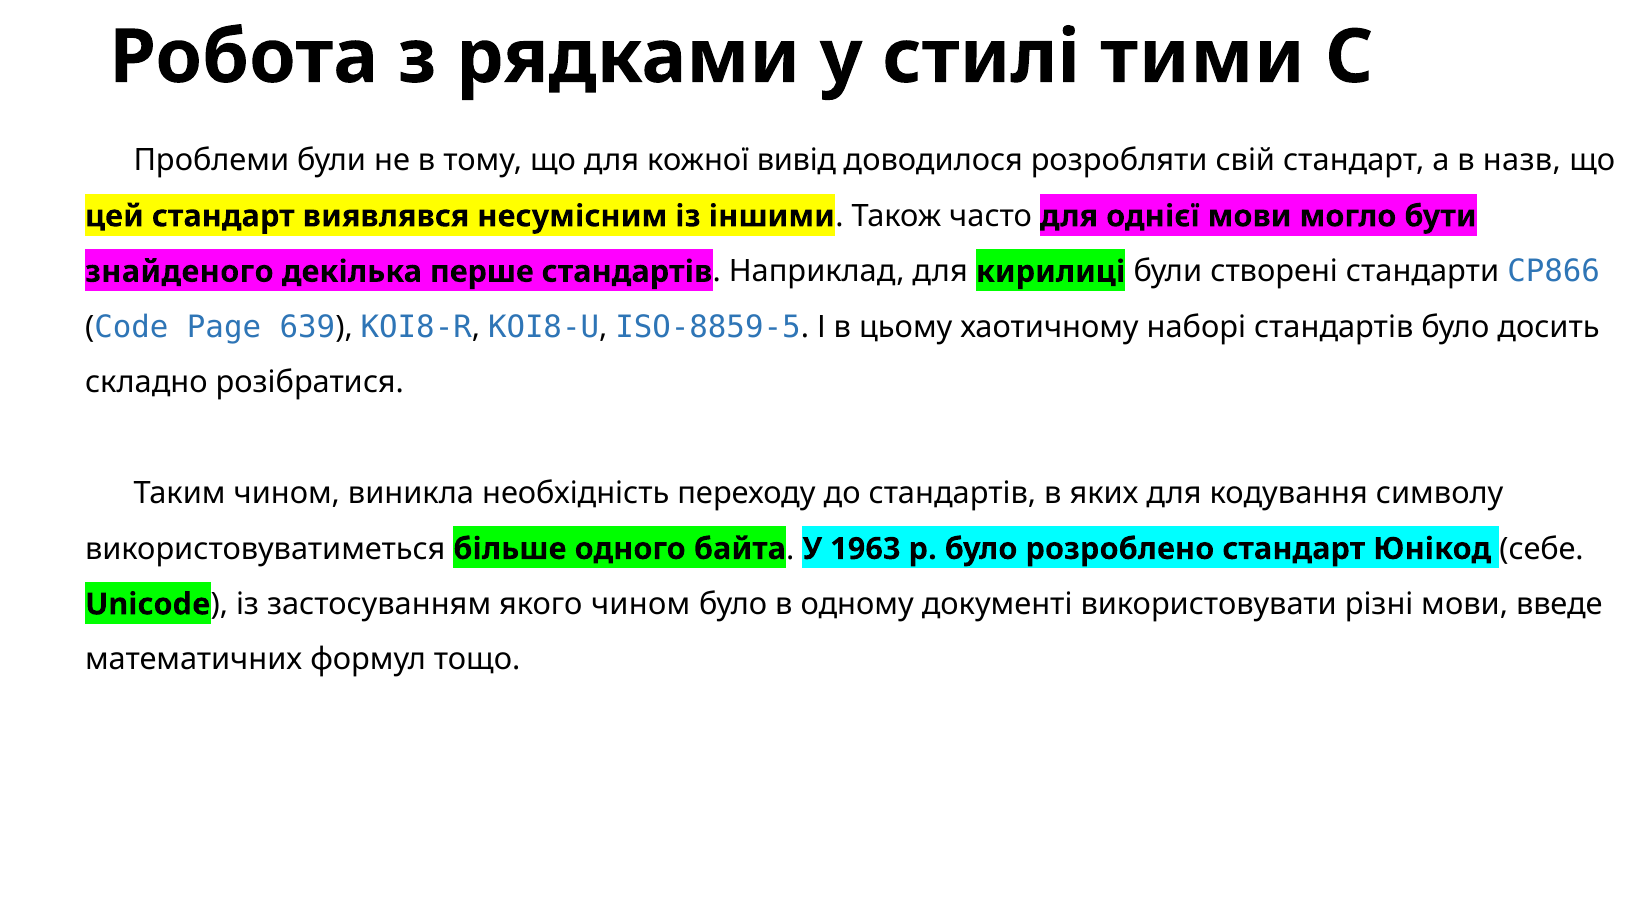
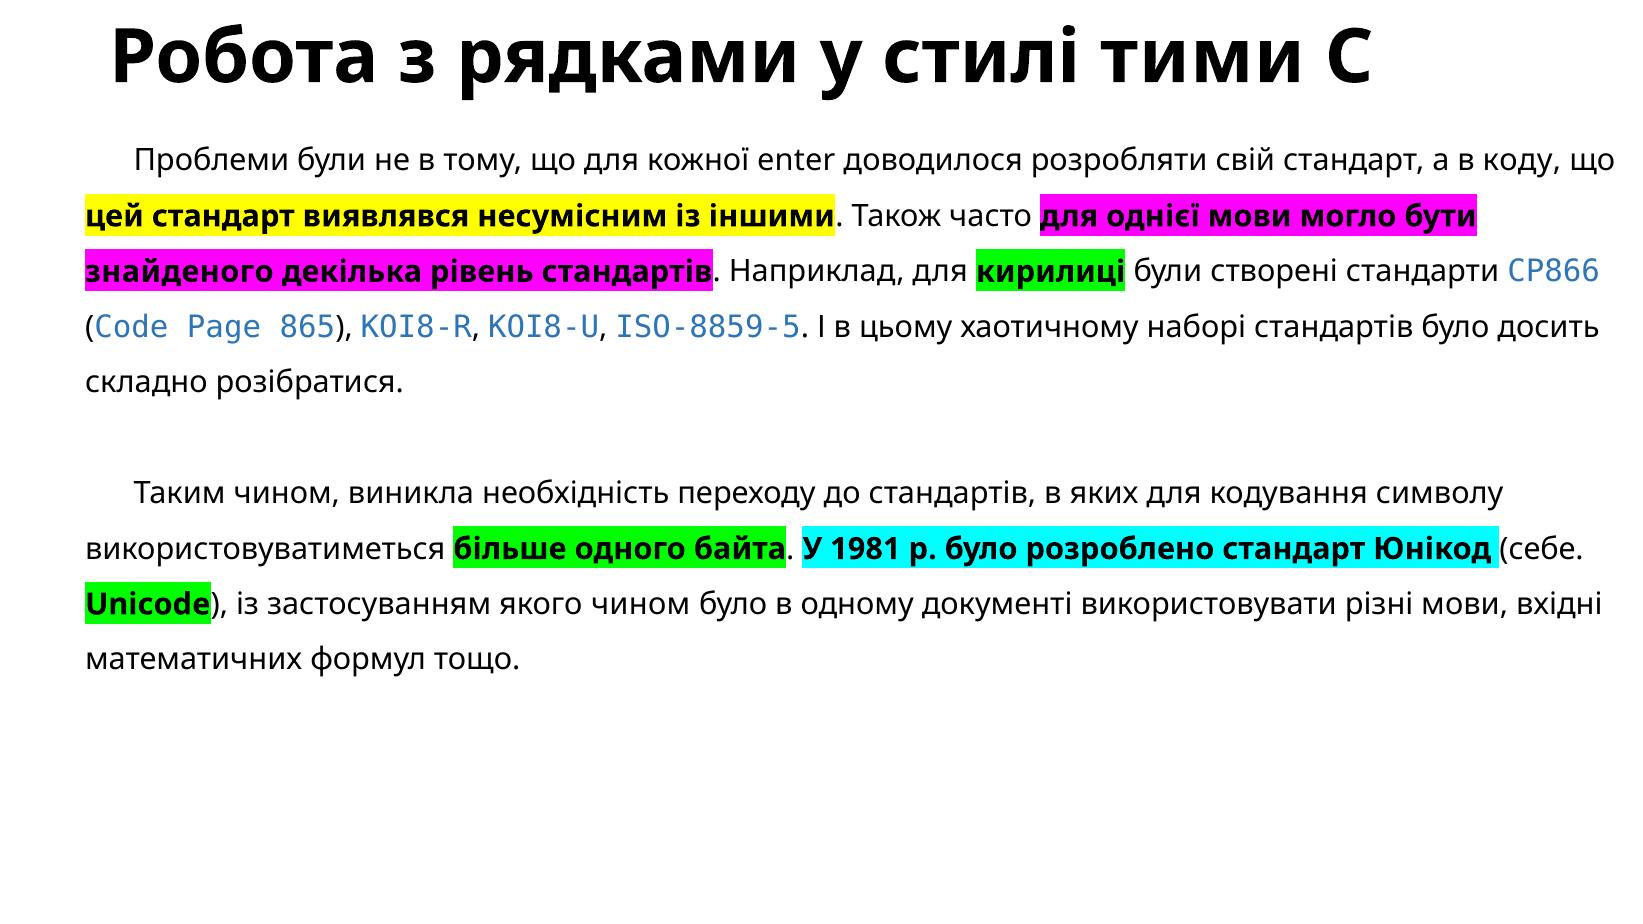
вивід: вивід -> enter
назв: назв -> коду
перше: перше -> рівень
639: 639 -> 865
1963: 1963 -> 1981
введе: введе -> вхідні
